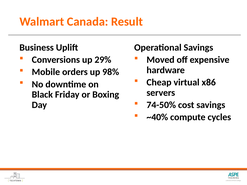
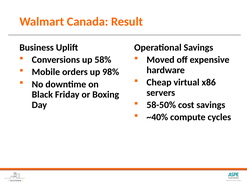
29%: 29% -> 58%
74-50%: 74-50% -> 58-50%
